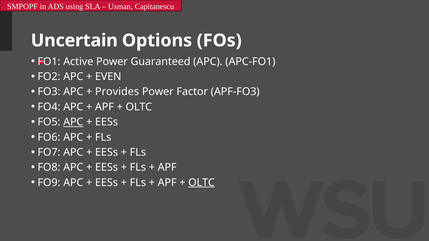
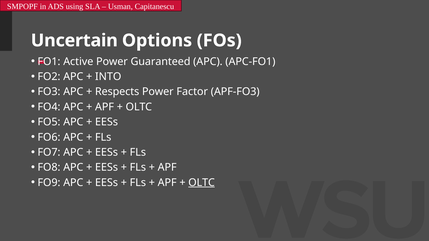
EVEN: EVEN -> INTO
Provides: Provides -> Respects
APC at (73, 122) underline: present -> none
